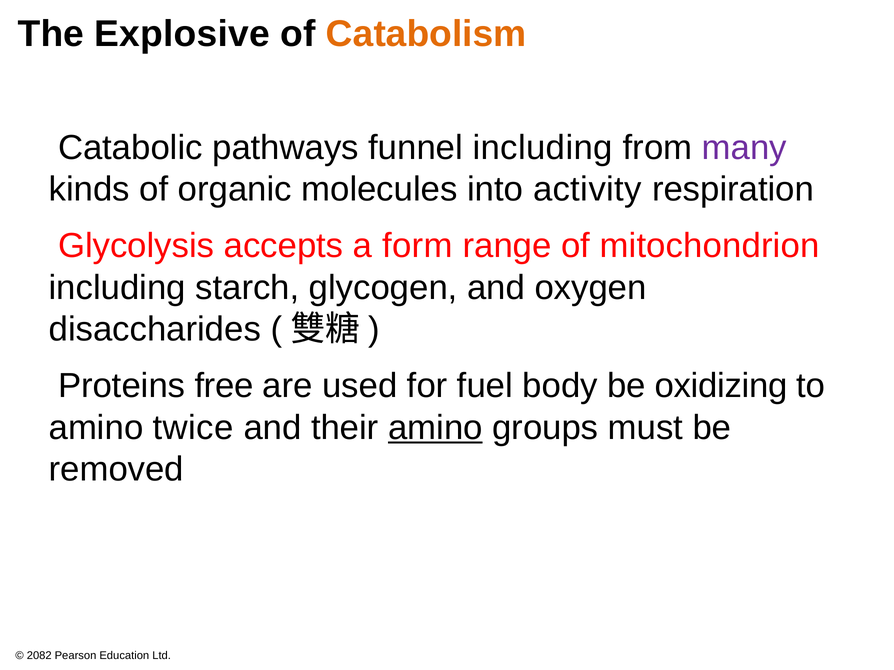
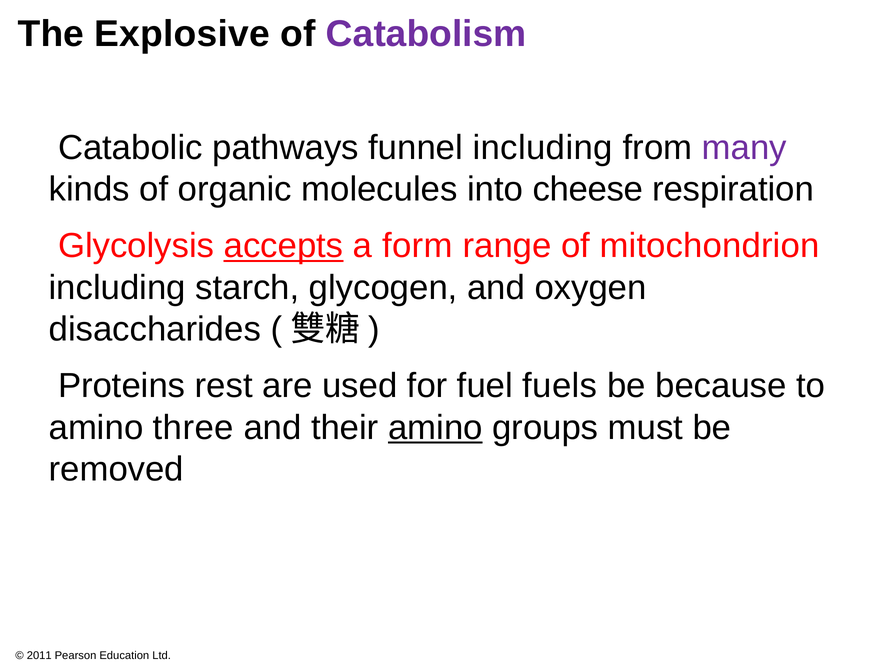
Catabolism colour: orange -> purple
activity: activity -> cheese
accepts underline: none -> present
free: free -> rest
body: body -> fuels
oxidizing: oxidizing -> because
twice: twice -> three
2082: 2082 -> 2011
